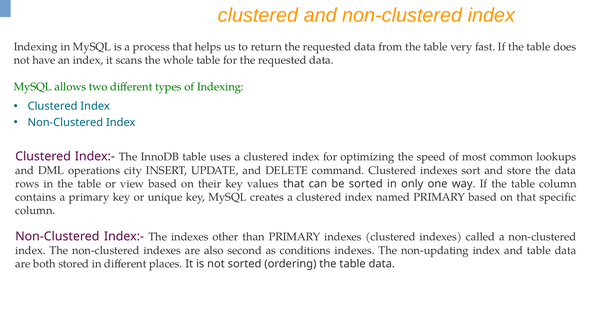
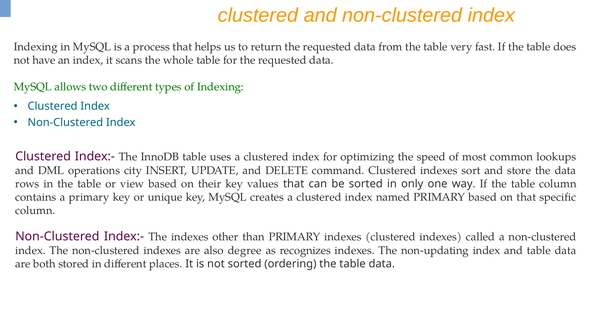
second: second -> degree
conditions: conditions -> recognizes
